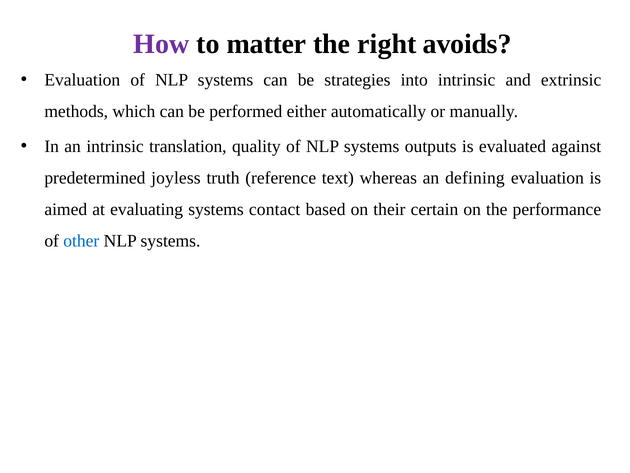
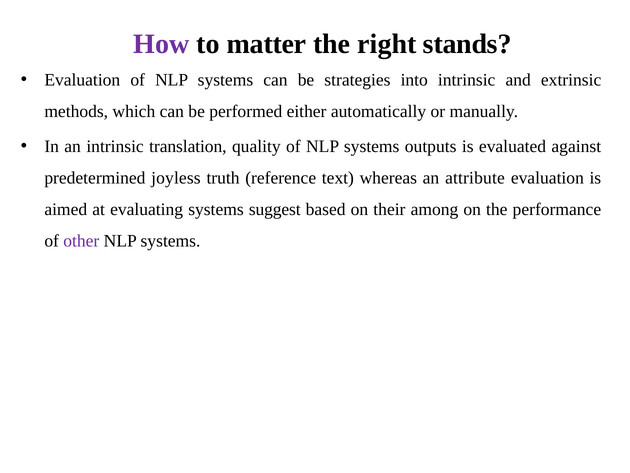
avoids: avoids -> stands
defining: defining -> attribute
contact: contact -> suggest
certain: certain -> among
other colour: blue -> purple
